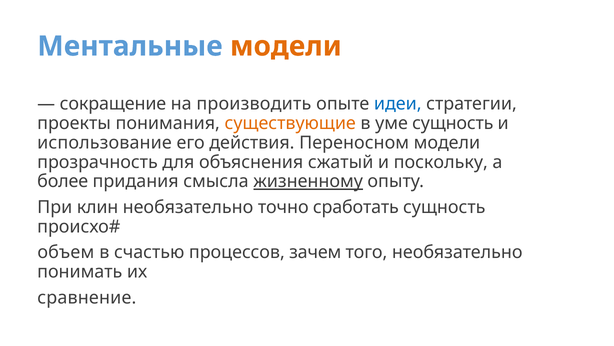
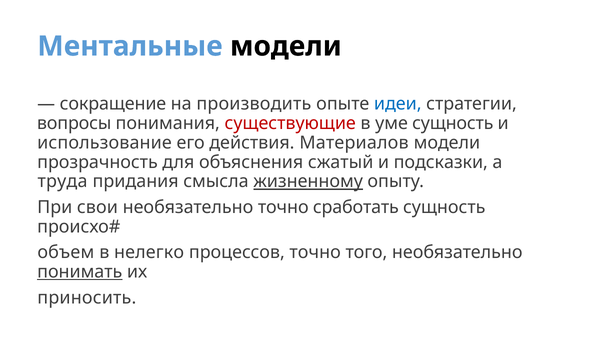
модели at (286, 46) colour: orange -> black
проекты: проекты -> вопросы
существующие colour: orange -> red
Переносном: Переносном -> Материалов
поскольку: поскольку -> подсказки
более: более -> труда
клин: клин -> свои
счастью: счастью -> нелегко
процессов зачем: зачем -> точно
понимать underline: none -> present
сравнение: сравнение -> приносить
